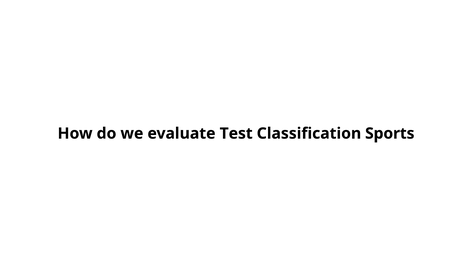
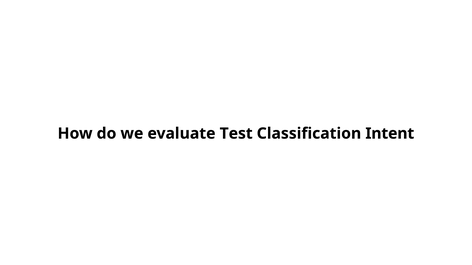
Sports: Sports -> Intent
